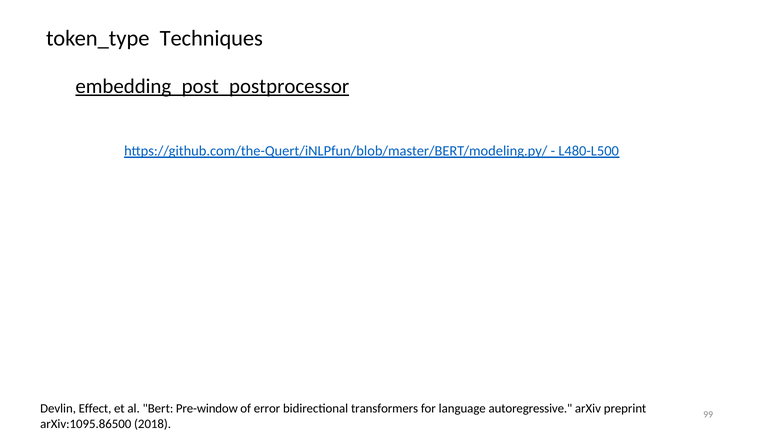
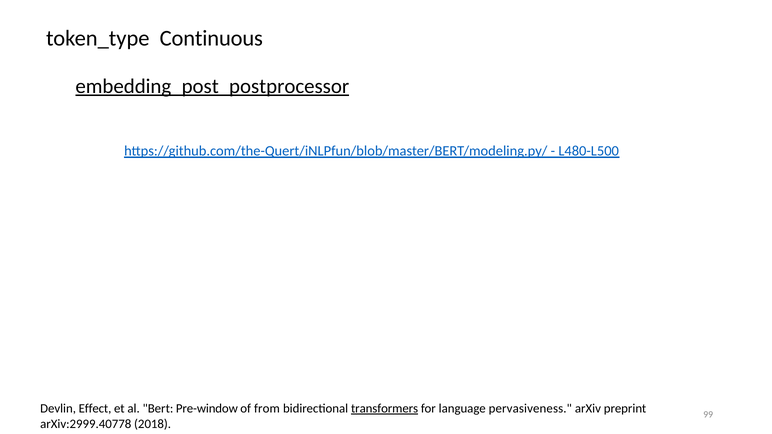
Techniques: Techniques -> Continuous
error: error -> from
transformers underline: none -> present
autoregressive: autoregressive -> pervasiveness
arXiv:1095.86500: arXiv:1095.86500 -> arXiv:2999.40778
